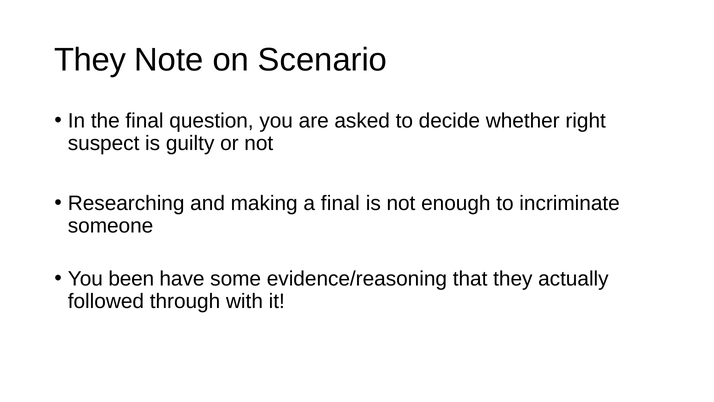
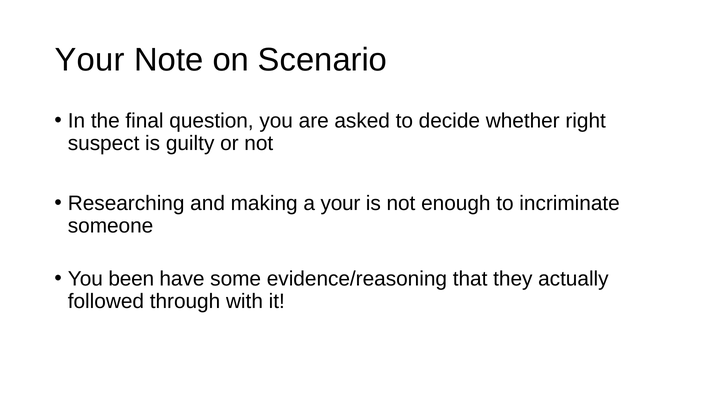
They at (90, 60): They -> Your
a final: final -> your
